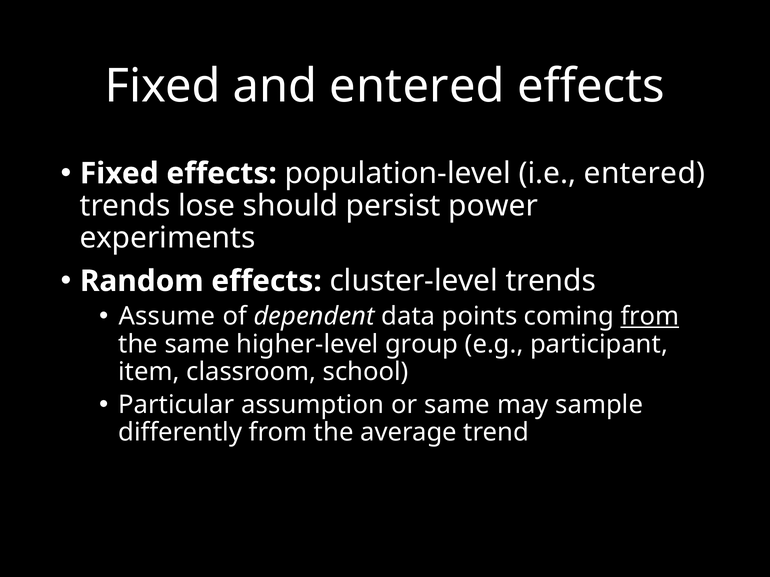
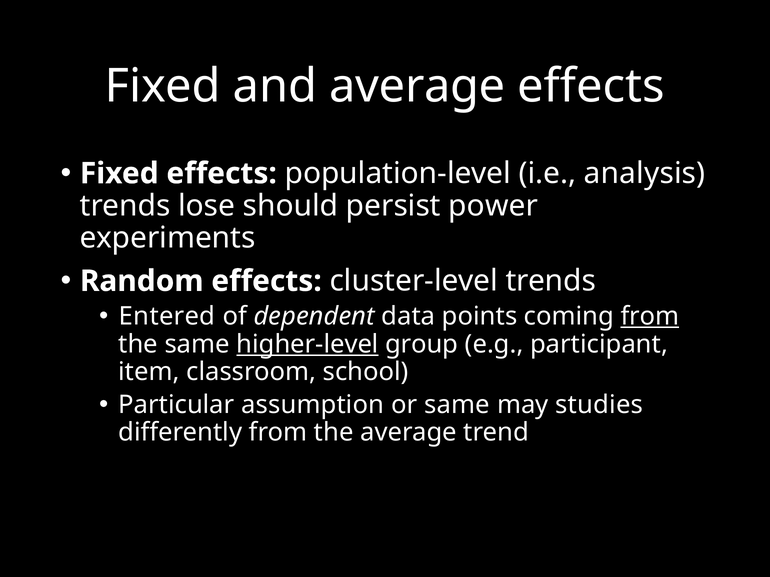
and entered: entered -> average
i.e entered: entered -> analysis
Assume: Assume -> Entered
higher-level underline: none -> present
sample: sample -> studies
